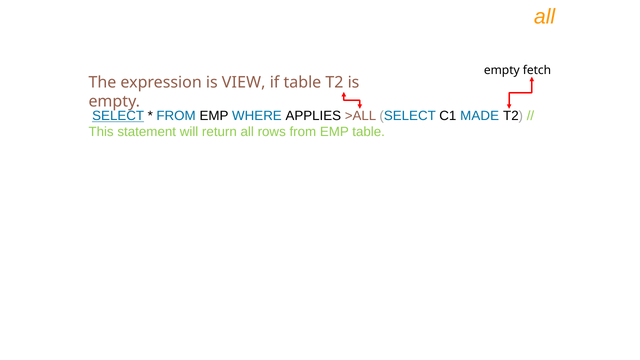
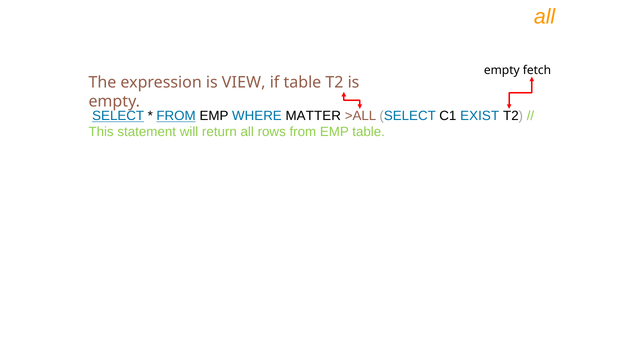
FROM at (176, 116) underline: none -> present
APPLIES: APPLIES -> MATTER
MADE: MADE -> EXIST
